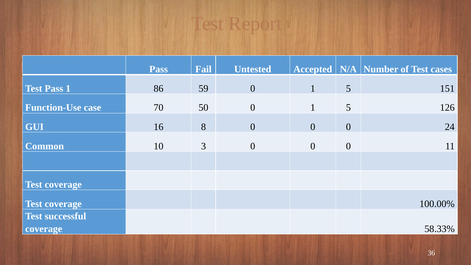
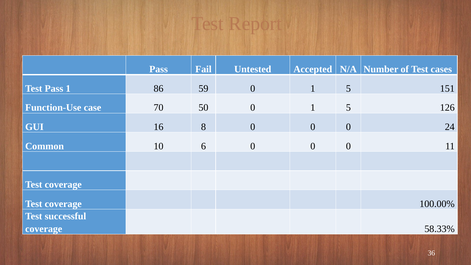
3: 3 -> 6
